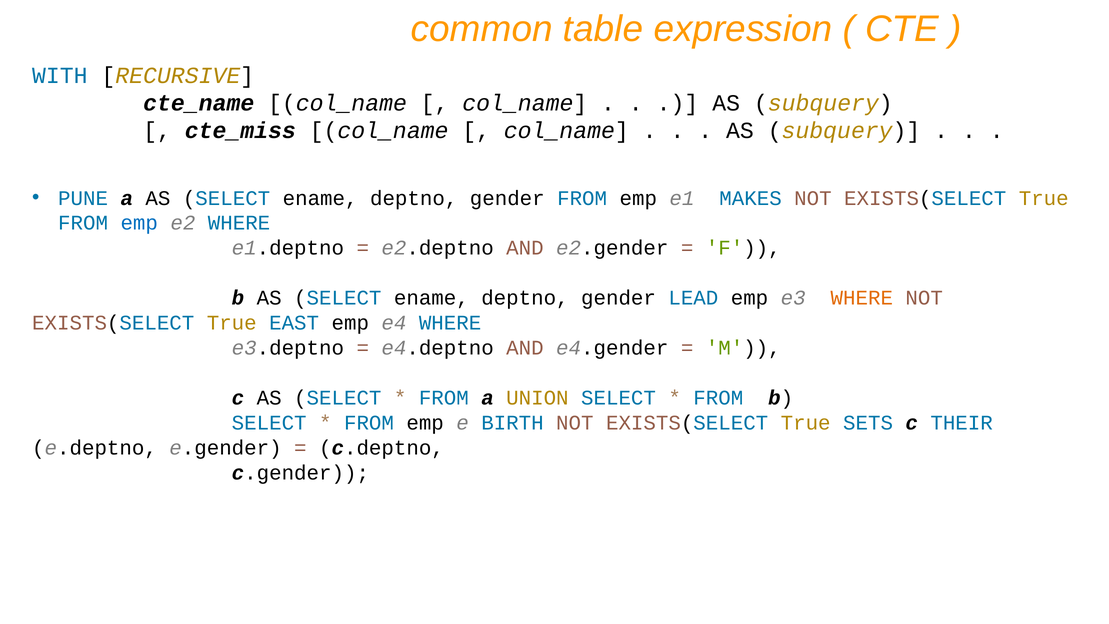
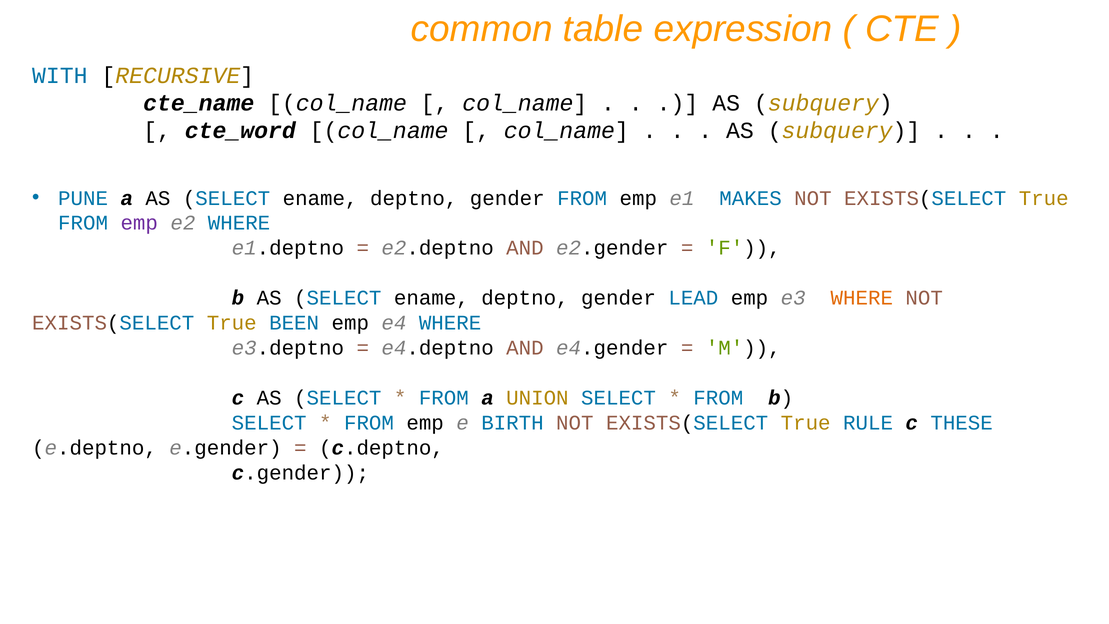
cte_miss: cte_miss -> cte_word
emp at (139, 223) colour: blue -> purple
EAST: EAST -> BEEN
SETS: SETS -> RULE
THEIR: THEIR -> THESE
